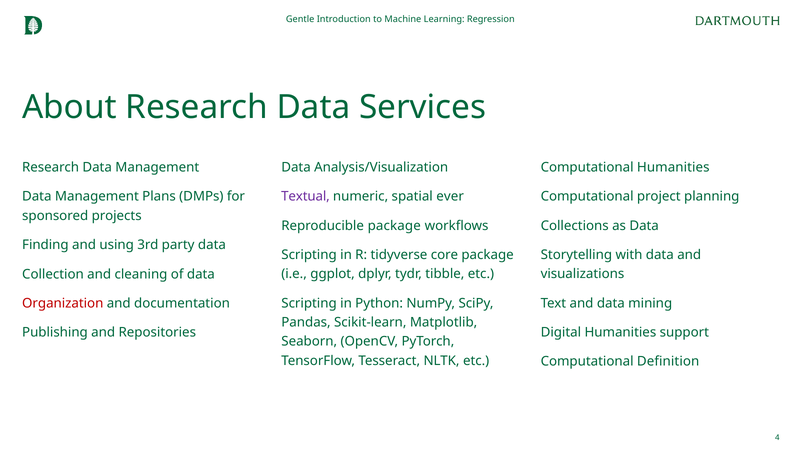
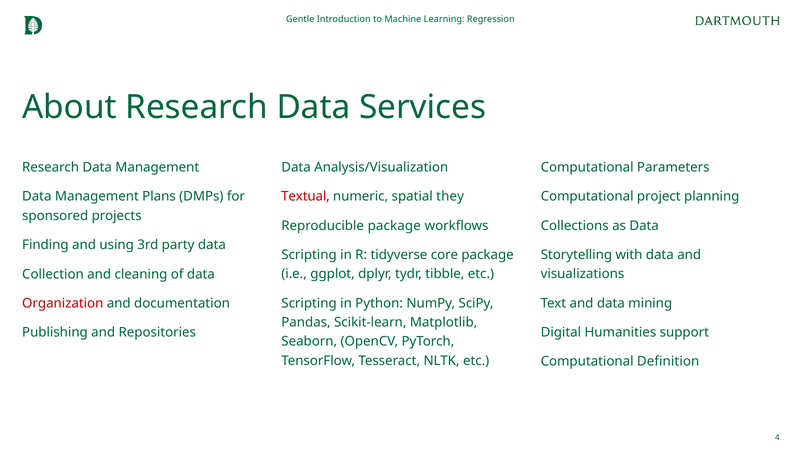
Computational Humanities: Humanities -> Parameters
Textual colour: purple -> red
ever: ever -> they
